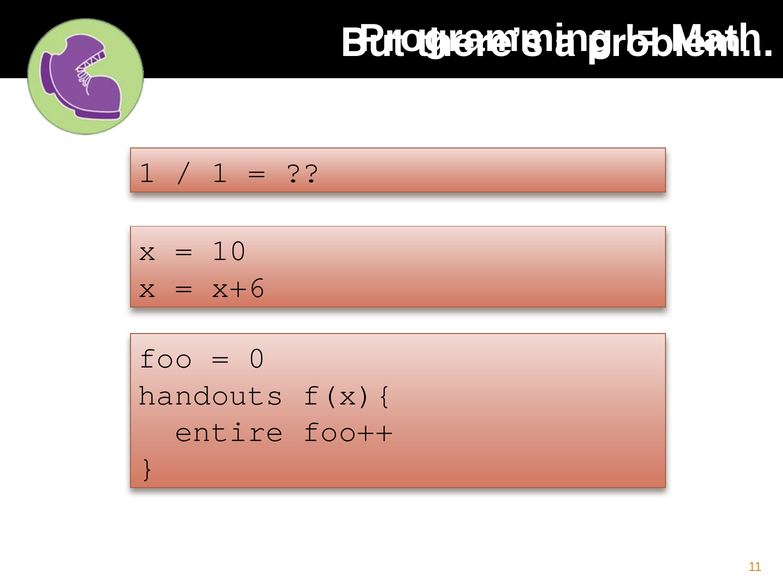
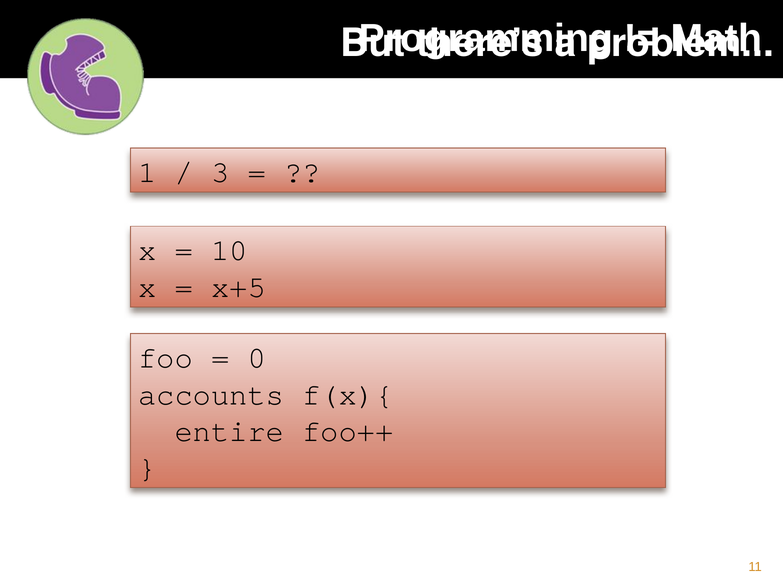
1 at (220, 172): 1 -> 3
x+6: x+6 -> x+5
handouts: handouts -> accounts
